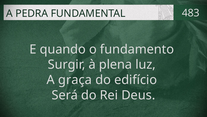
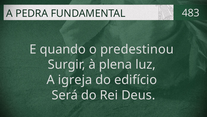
fundamento: fundamento -> predestinou
graça: graça -> igreja
